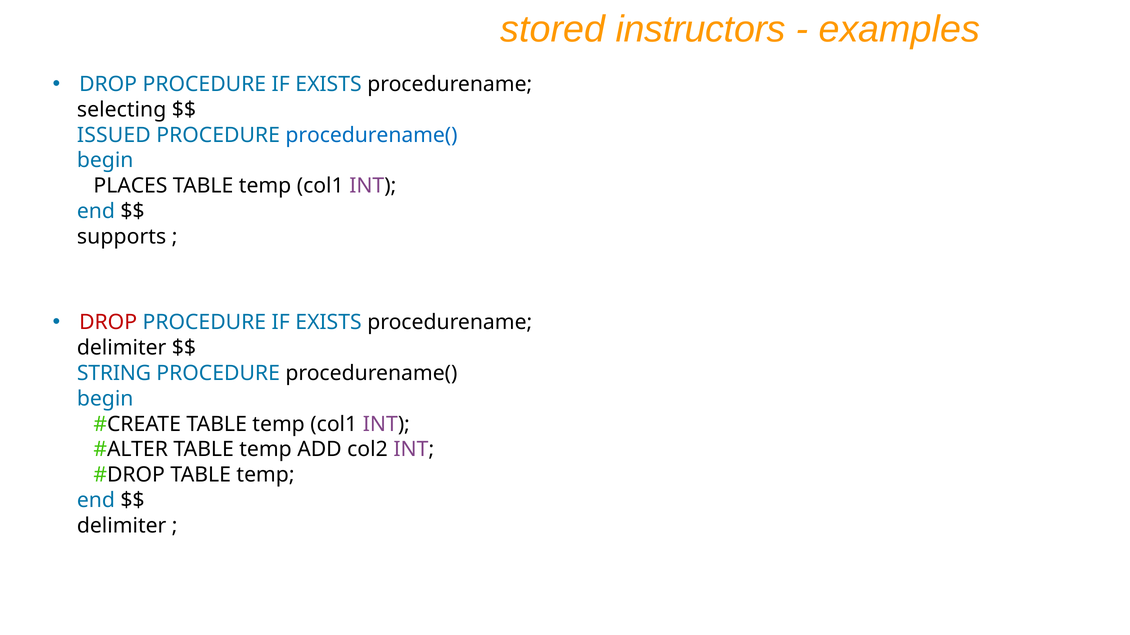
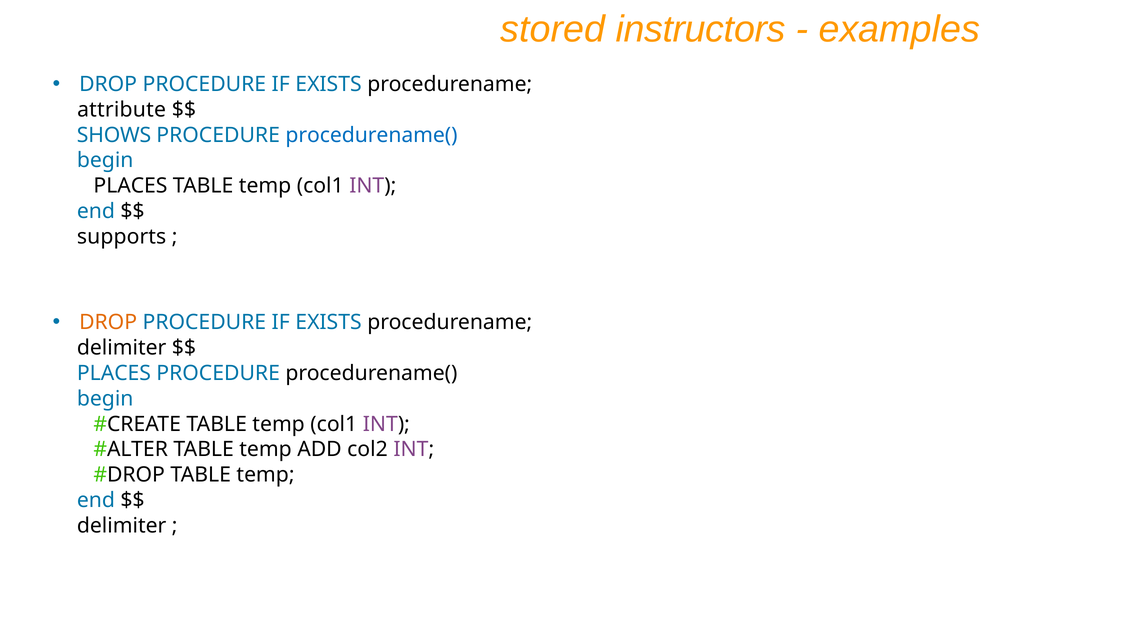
selecting: selecting -> attribute
ISSUED: ISSUED -> SHOWS
DROP at (108, 323) colour: red -> orange
STRING at (114, 374): STRING -> PLACES
